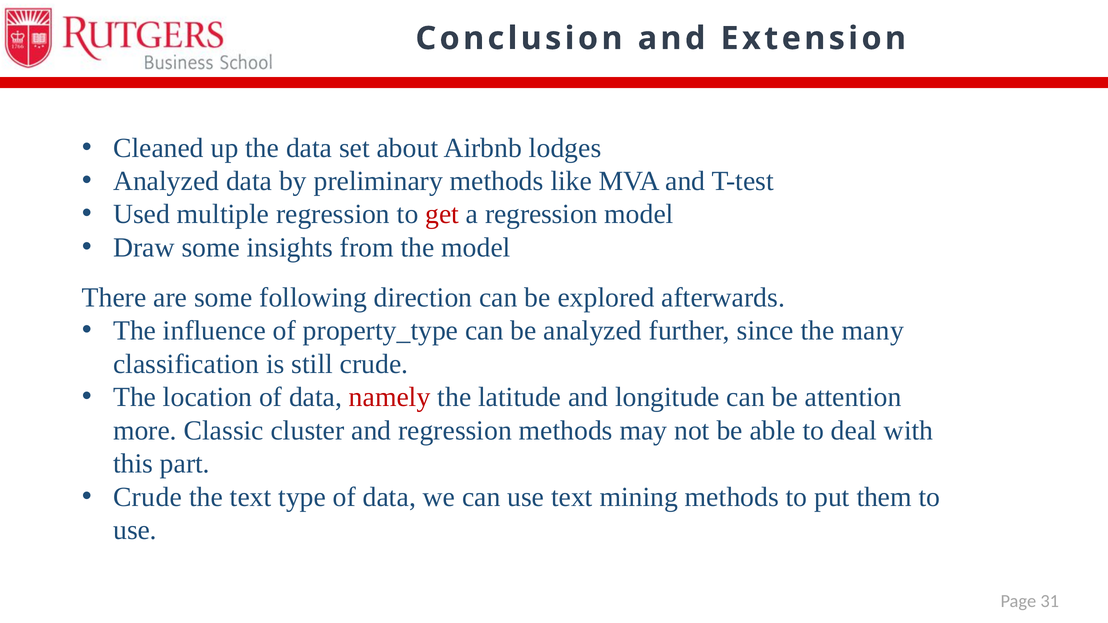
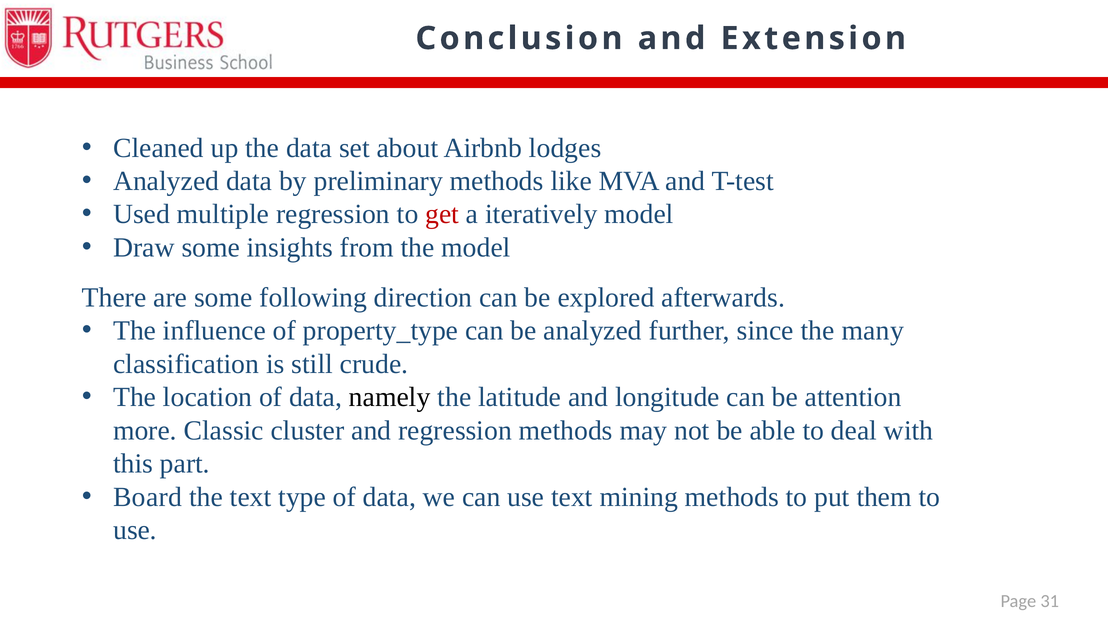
a regression: regression -> iteratively
namely colour: red -> black
Crude at (148, 497): Crude -> Board
